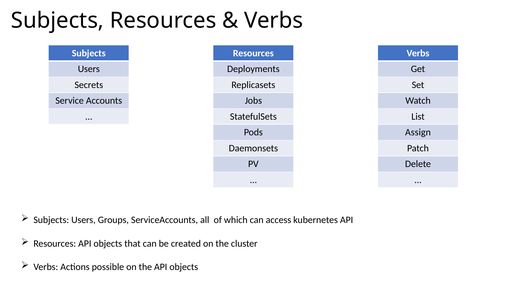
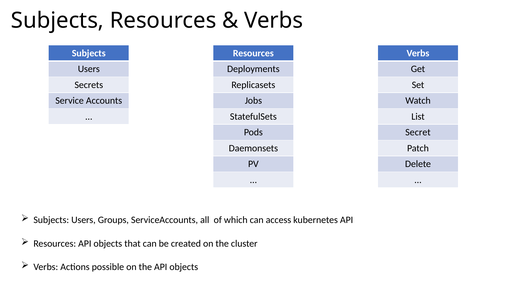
Assign: Assign -> Secret
